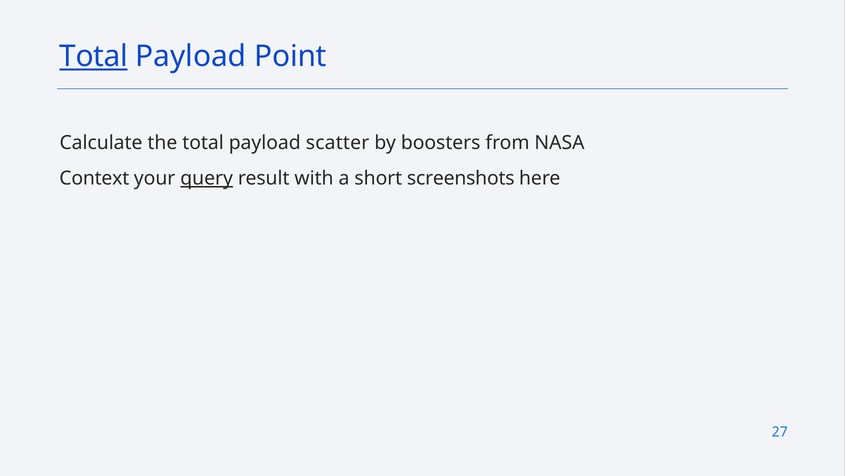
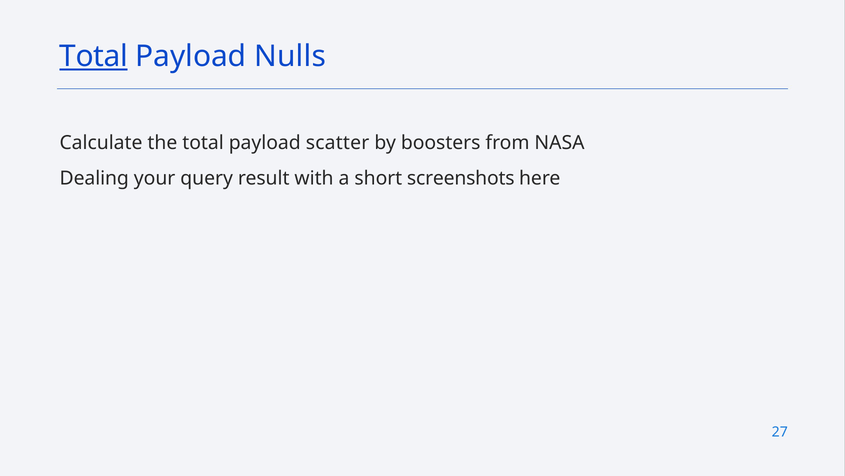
Point: Point -> Nulls
Context: Context -> Dealing
query underline: present -> none
